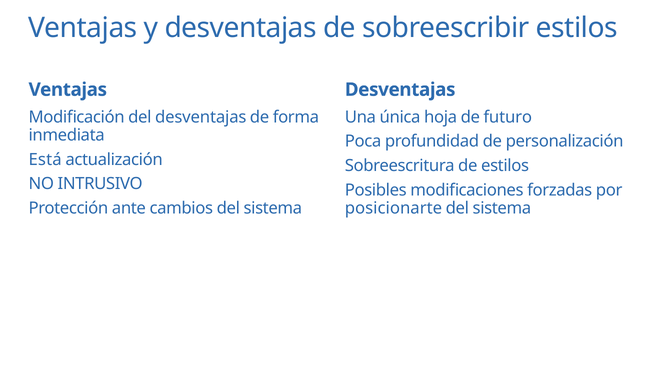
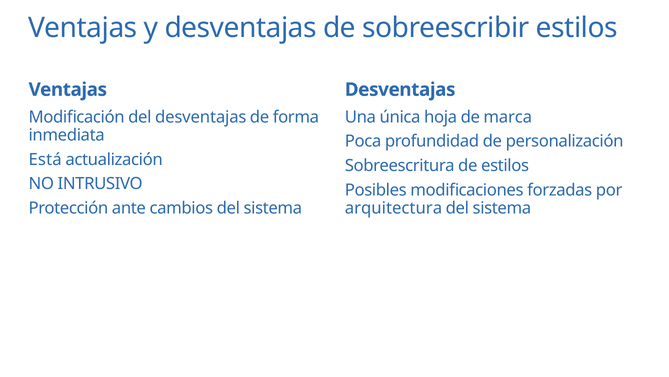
futuro: futuro -> marca
posicionarte: posicionarte -> arquitectura
